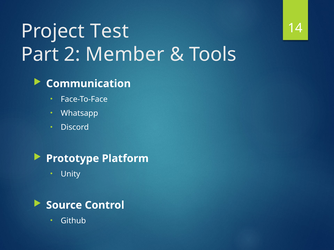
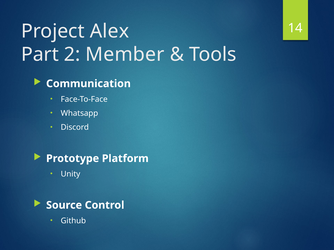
Test: Test -> Alex
